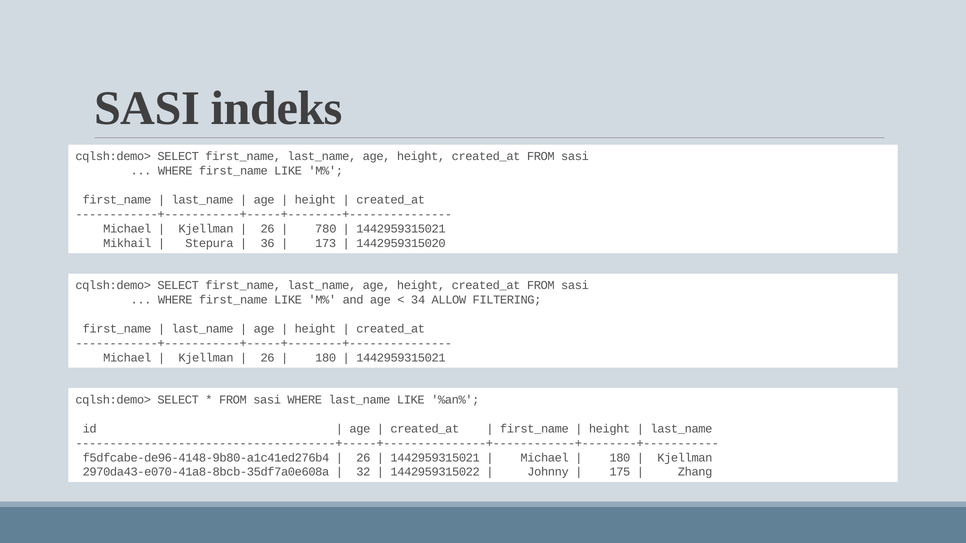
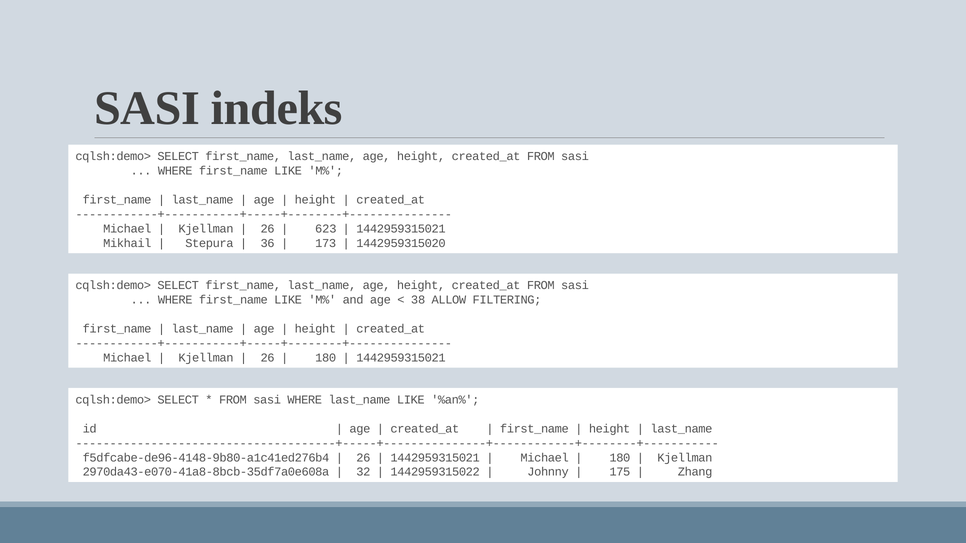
780: 780 -> 623
34: 34 -> 38
